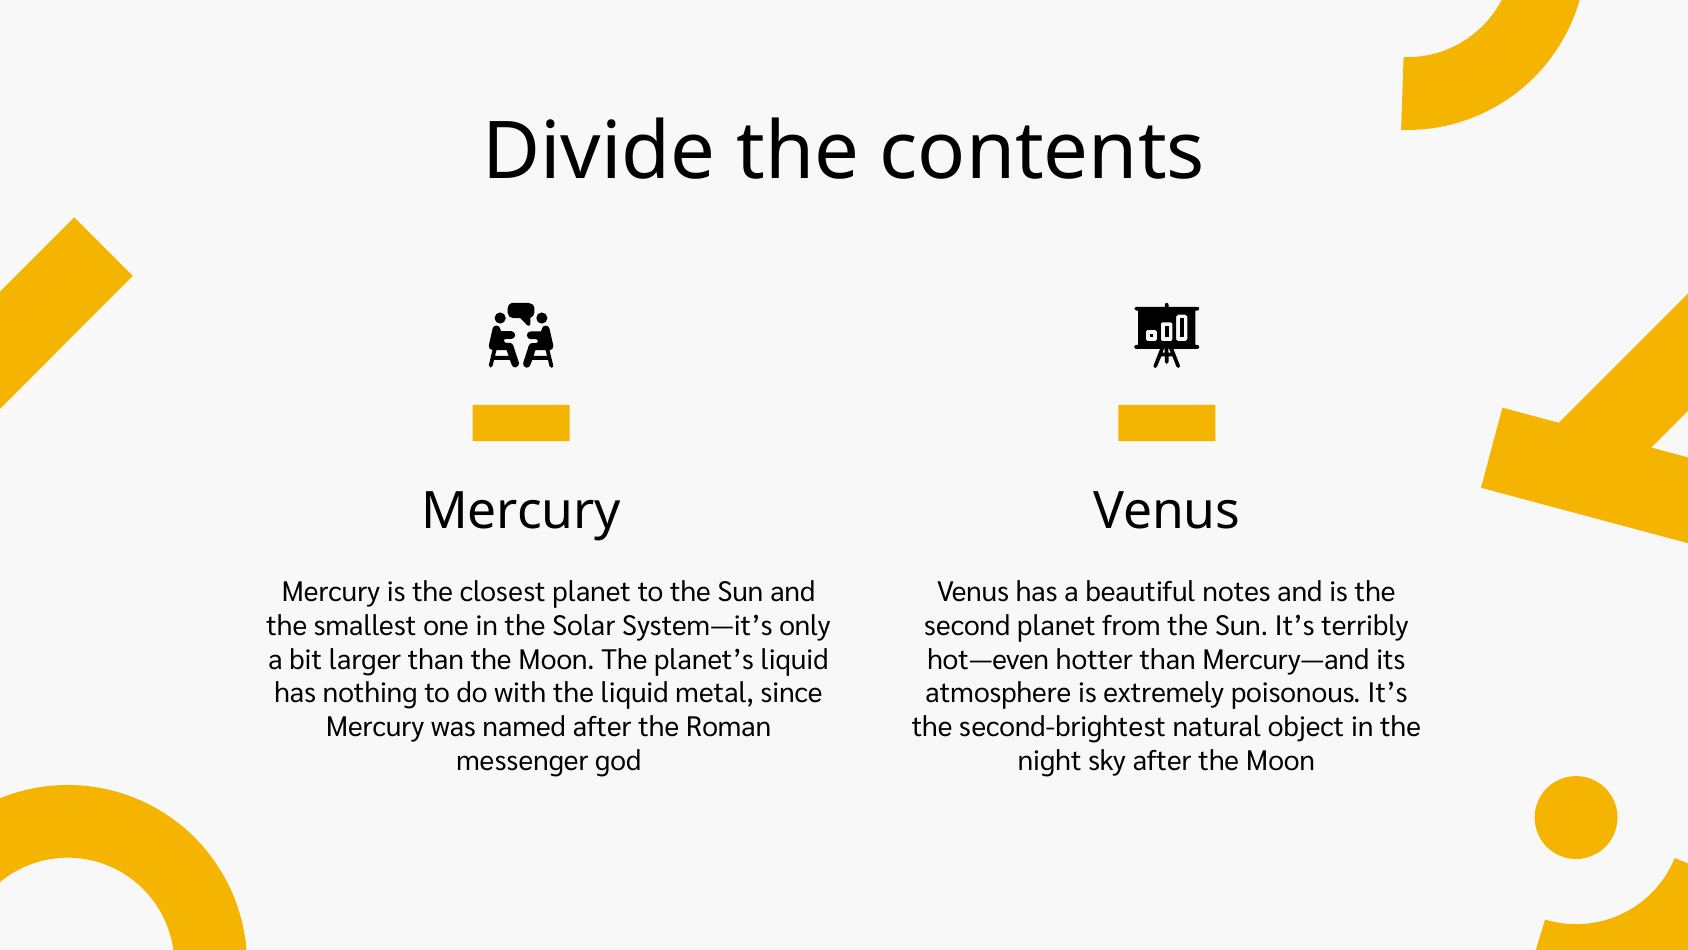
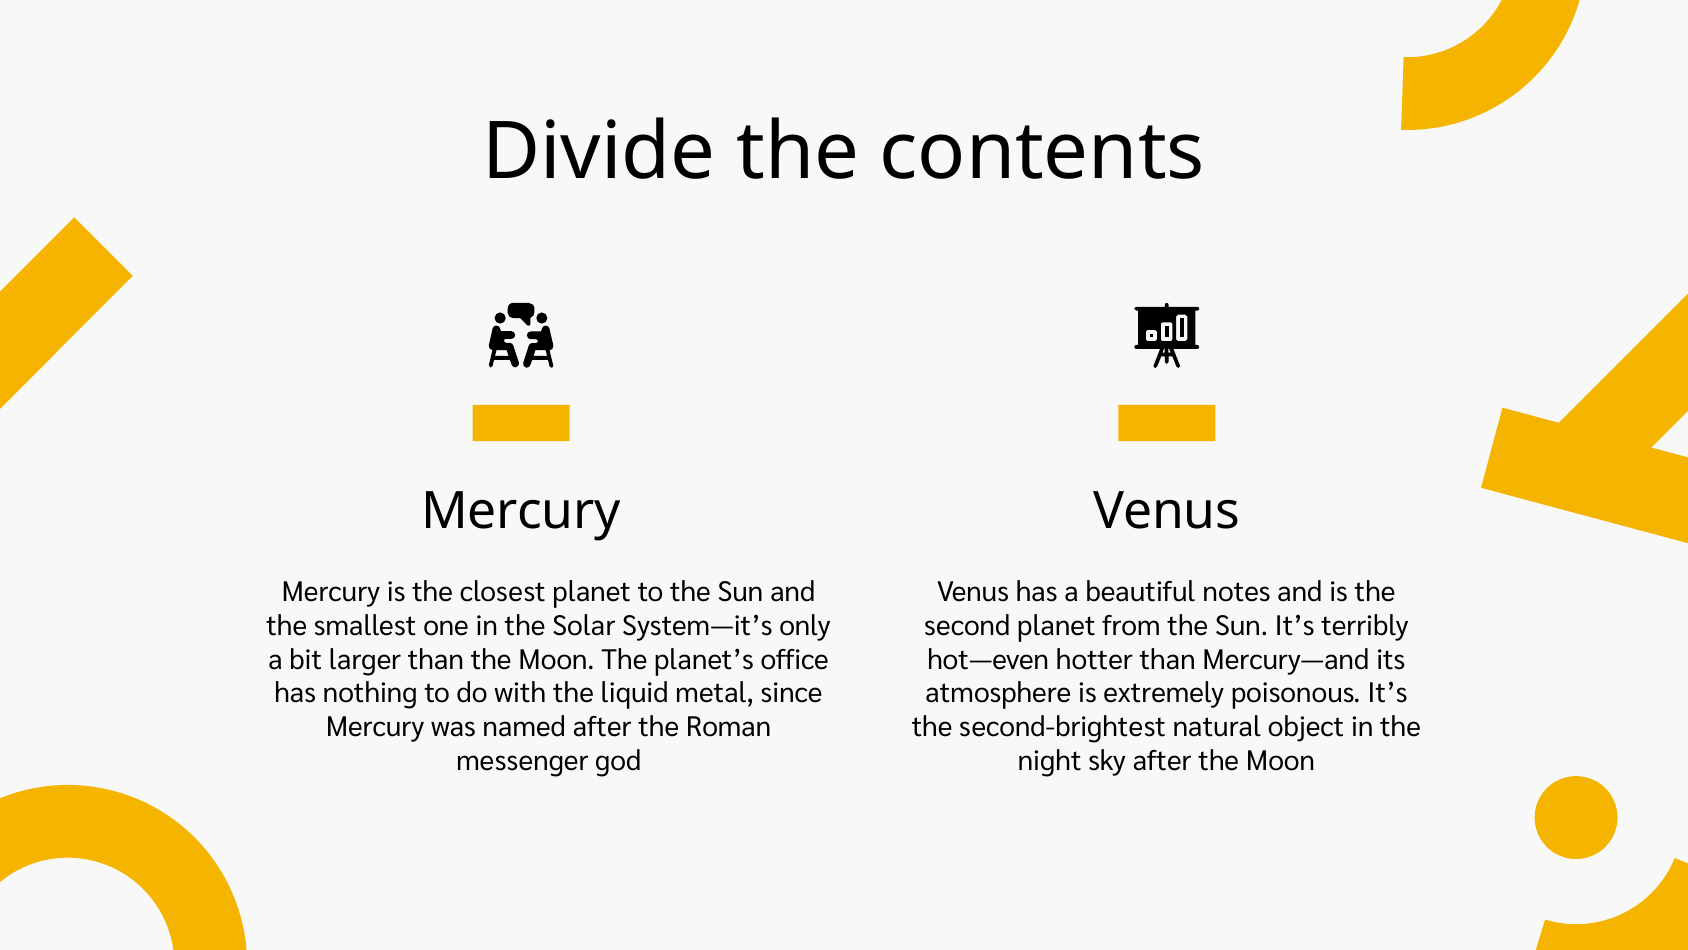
planet’s liquid: liquid -> office
